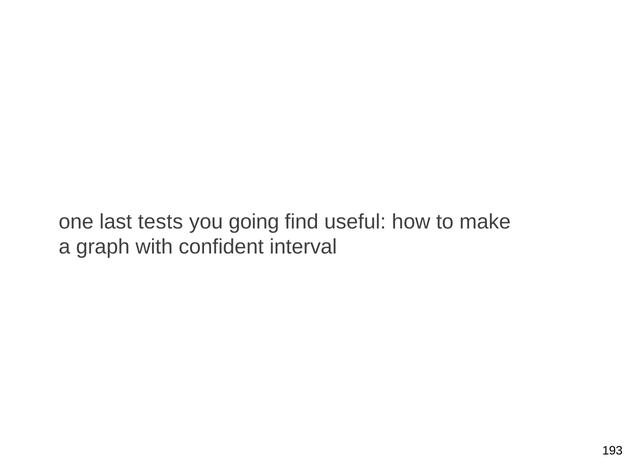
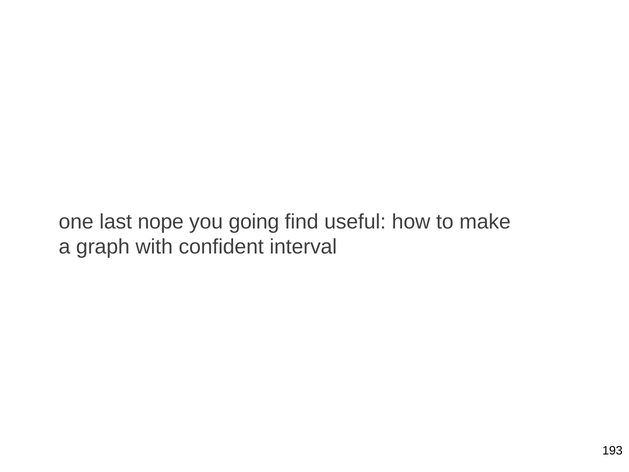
tests: tests -> nope
